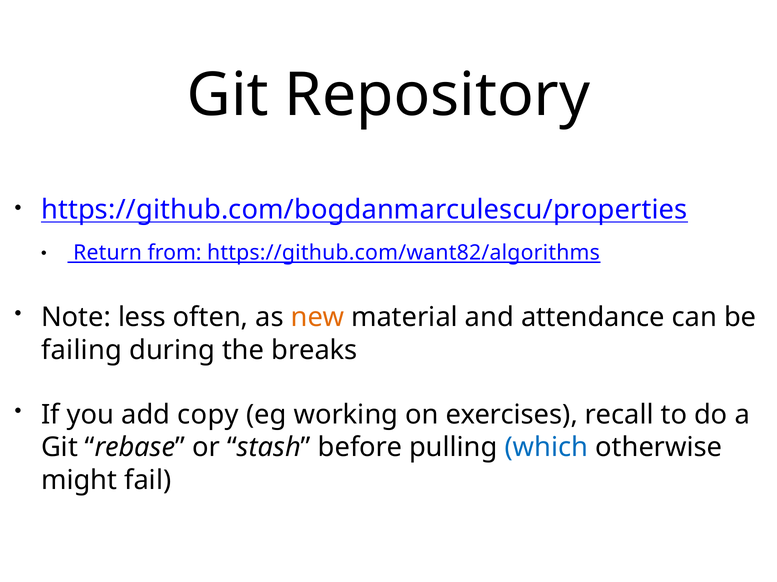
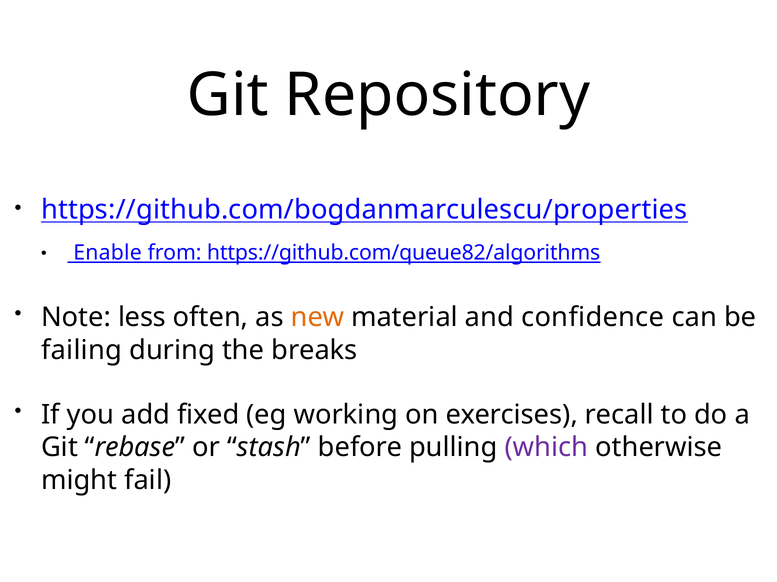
Return: Return -> Enable
https://github.com/want82/algorithms: https://github.com/want82/algorithms -> https://github.com/queue82/algorithms
attendance: attendance -> confidence
copy: copy -> fixed
which colour: blue -> purple
